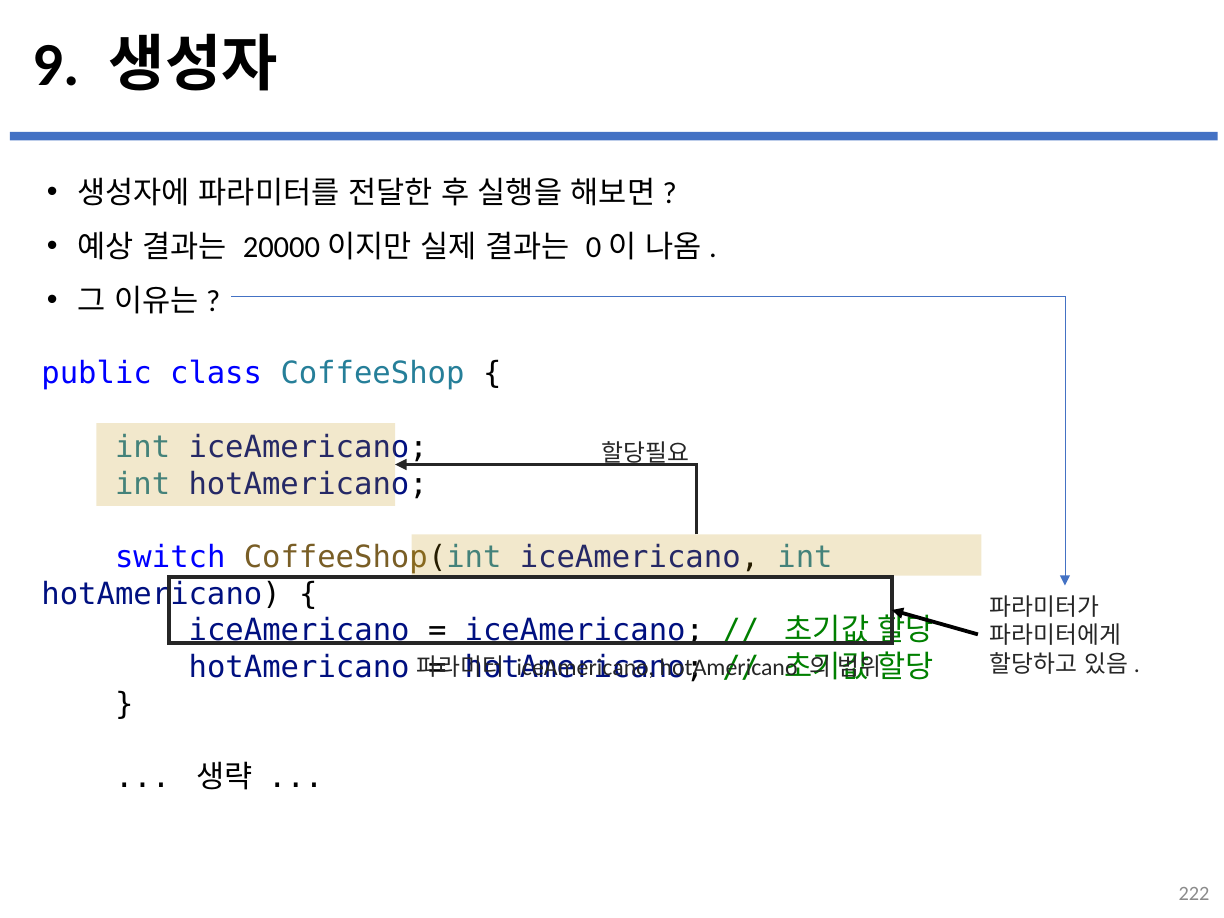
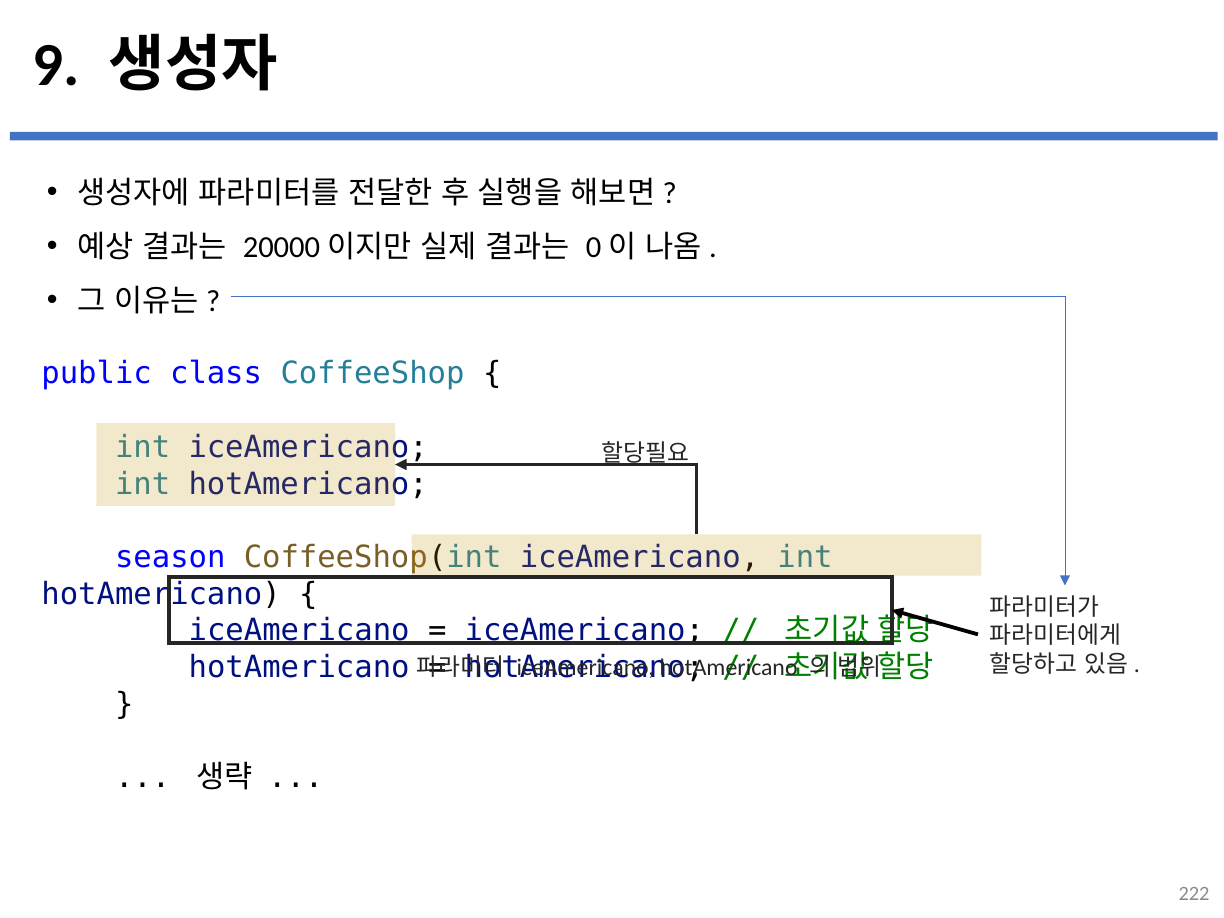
switch: switch -> season
